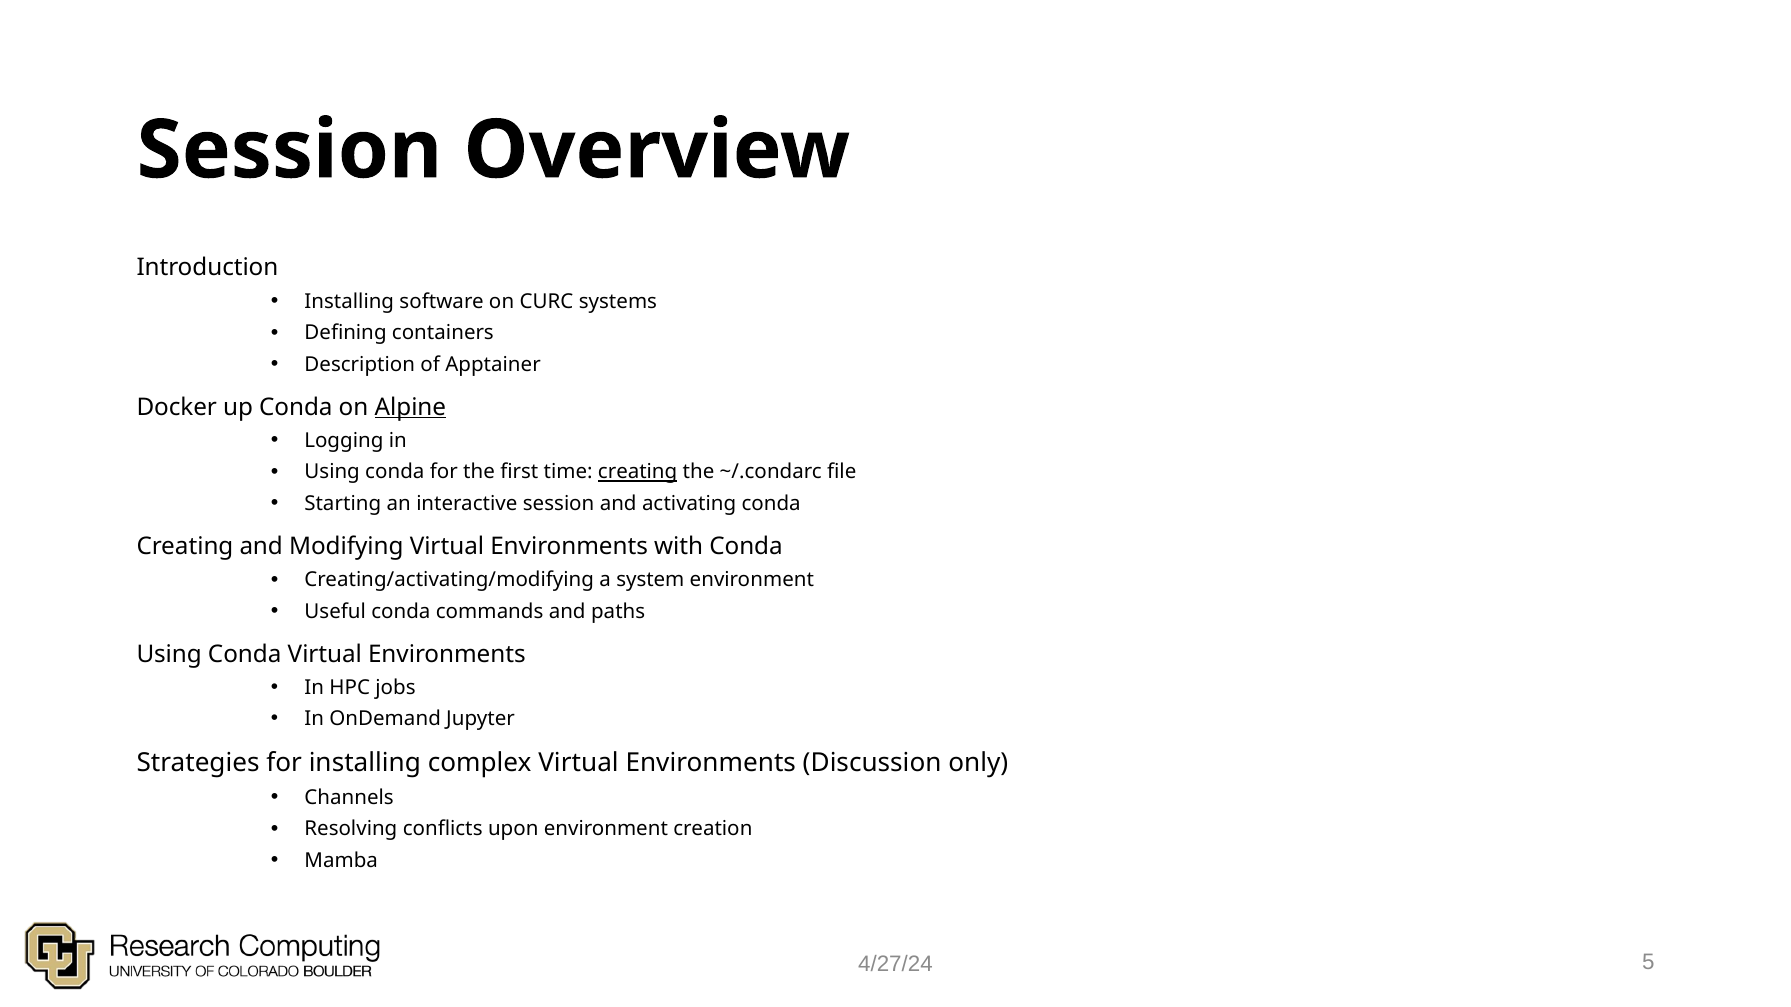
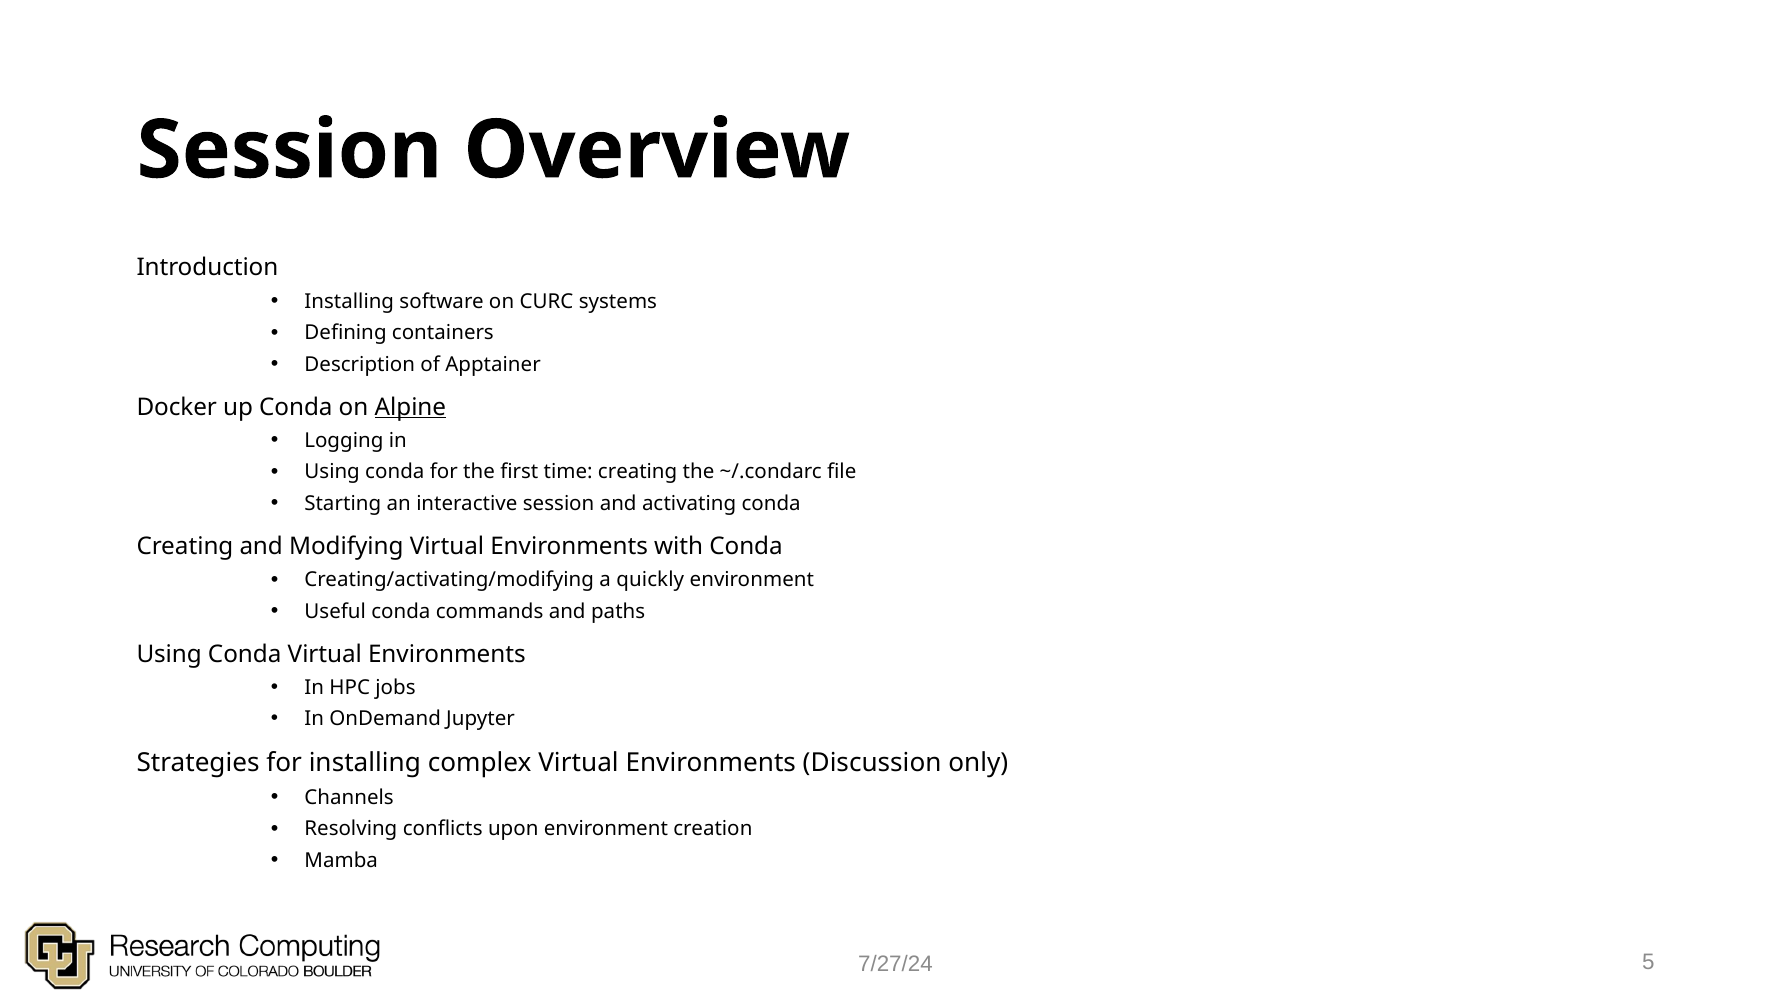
creating at (638, 472) underline: present -> none
system: system -> quickly
4/27/24: 4/27/24 -> 7/27/24
